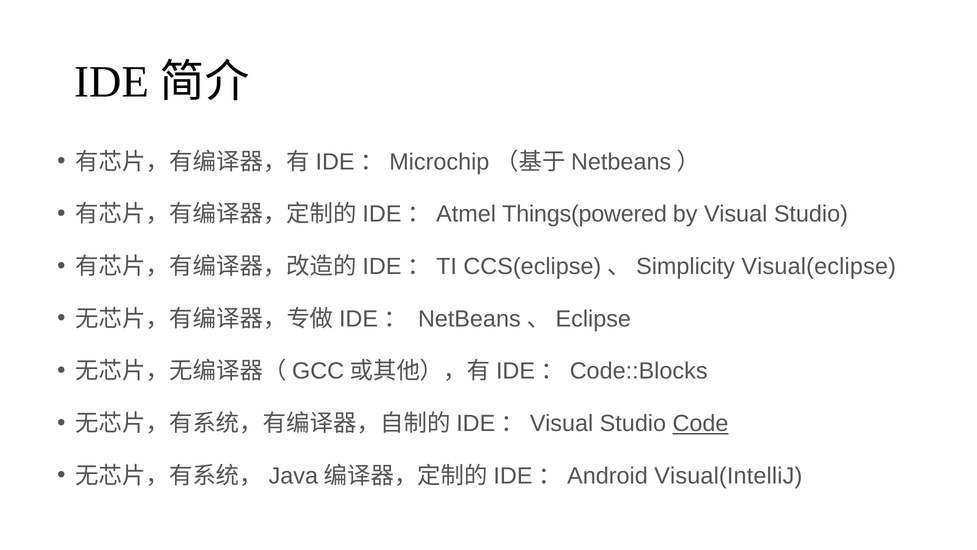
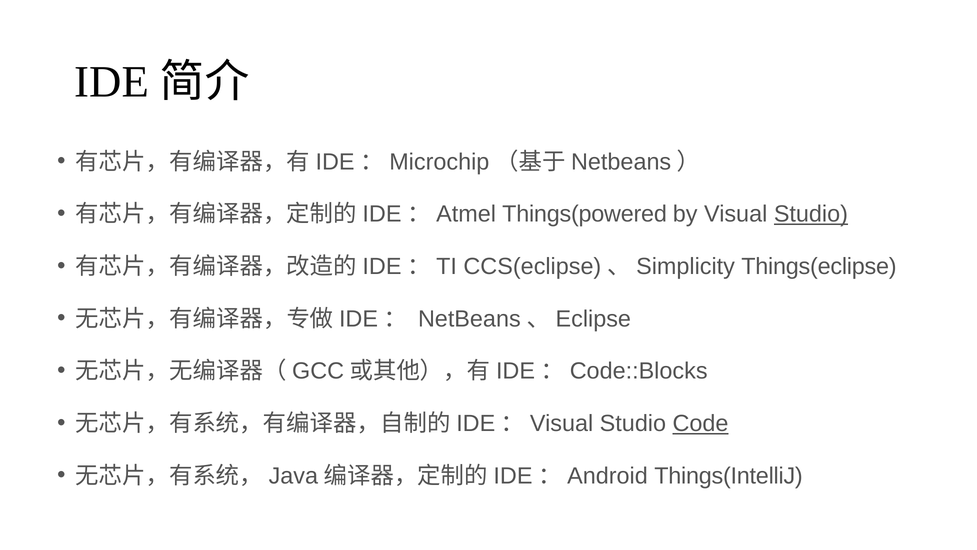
Studio at (811, 214) underline: none -> present
Visual(eclipse: Visual(eclipse -> Things(eclipse
Visual(IntelliJ: Visual(IntelliJ -> Things(IntelliJ
